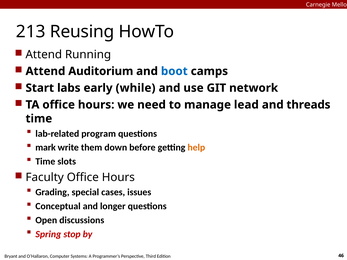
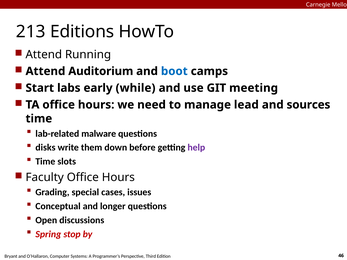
Reusing: Reusing -> Editions
network: network -> meeting
threads: threads -> sources
program: program -> malware
mark: mark -> disks
help colour: orange -> purple
